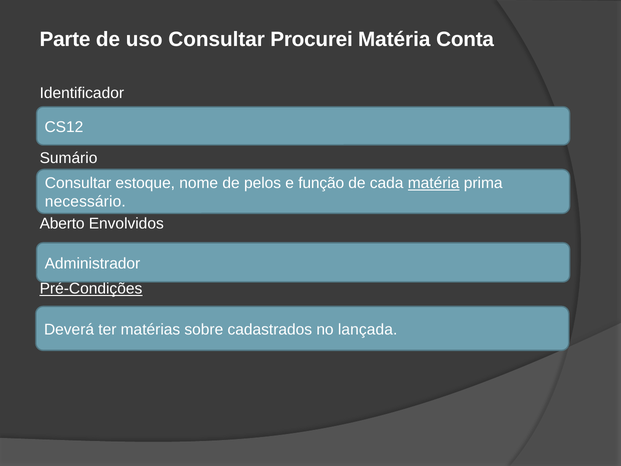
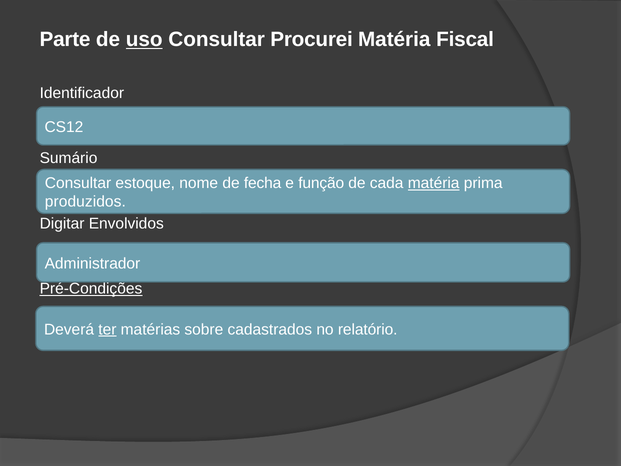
uso underline: none -> present
Conta: Conta -> Fiscal
pelos: pelos -> fecha
necessário: necessário -> produzidos
Aberto: Aberto -> Digitar
ter underline: none -> present
lançada: lançada -> relatório
